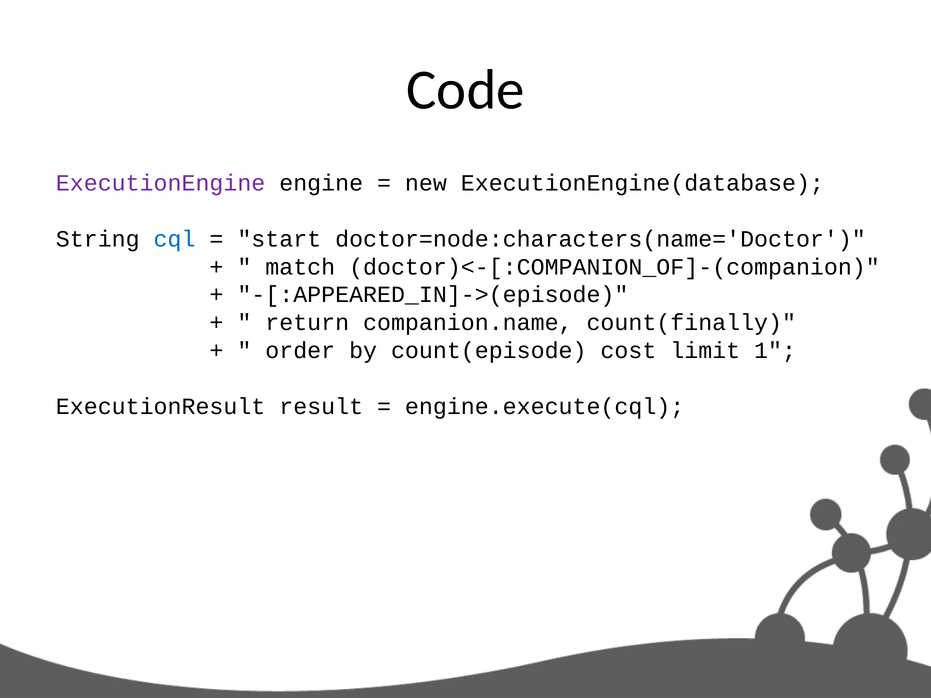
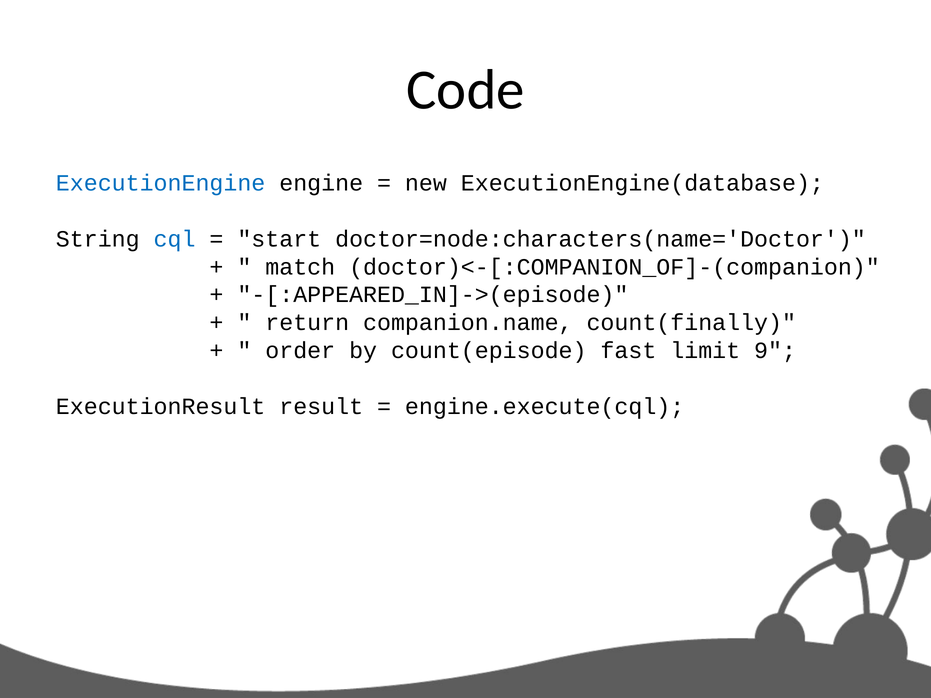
ExecutionEngine colour: purple -> blue
cost: cost -> fast
1: 1 -> 9
